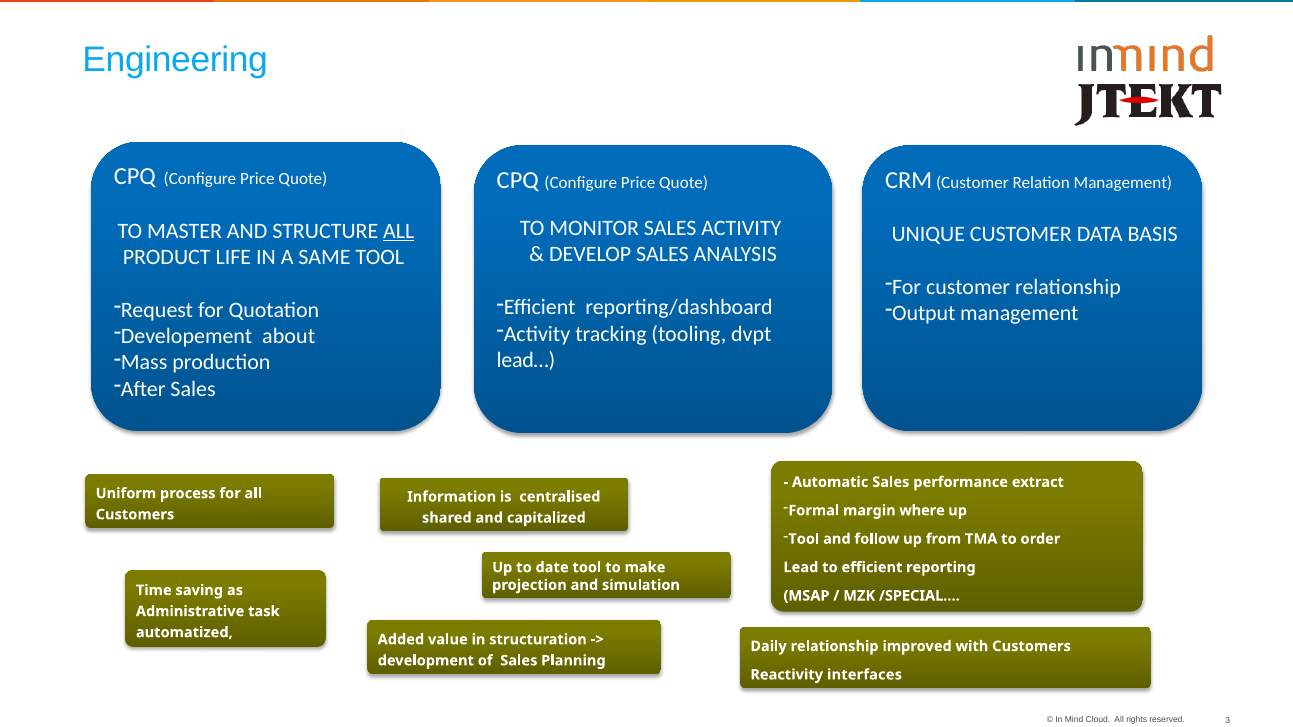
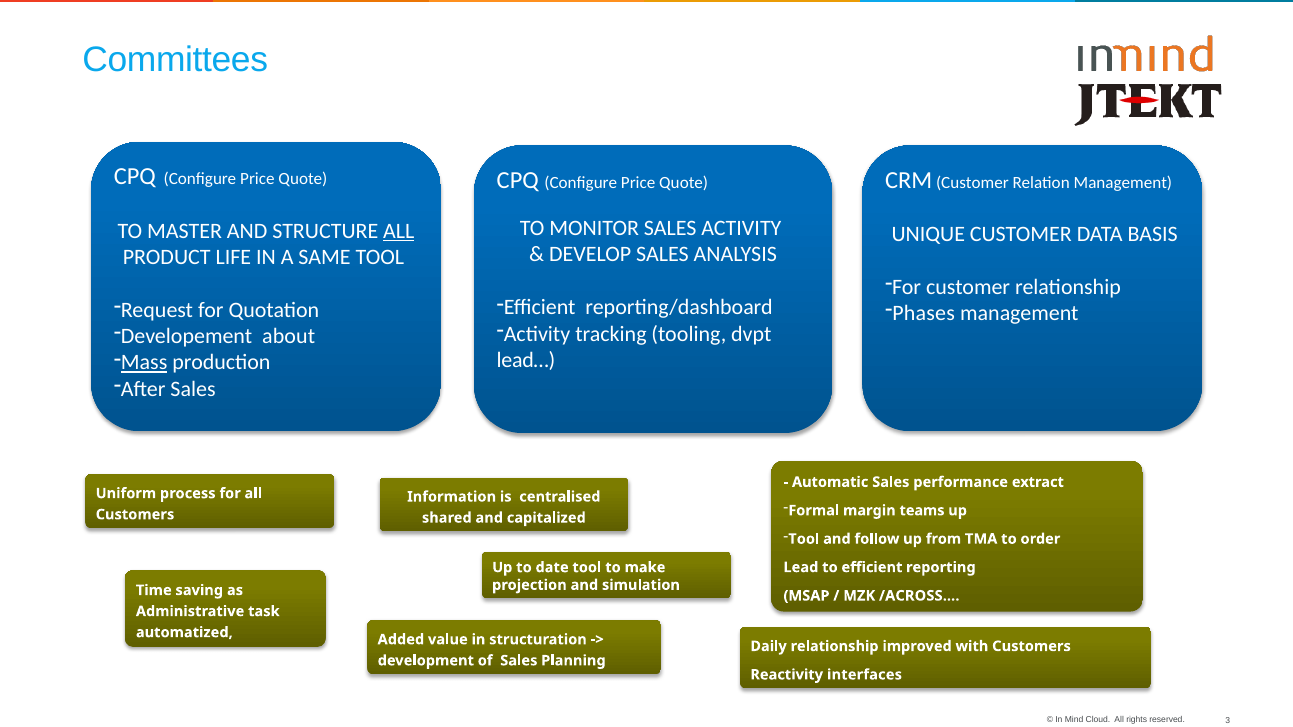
Engineering: Engineering -> Committees
Output: Output -> Phases
Mass underline: none -> present
where: where -> teams
/SPECIAL…: /SPECIAL… -> /ACROSS…
